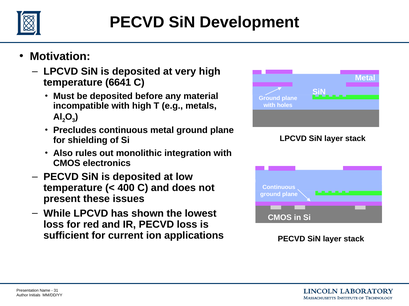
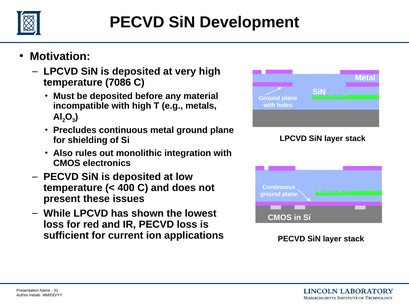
6641: 6641 -> 7086
